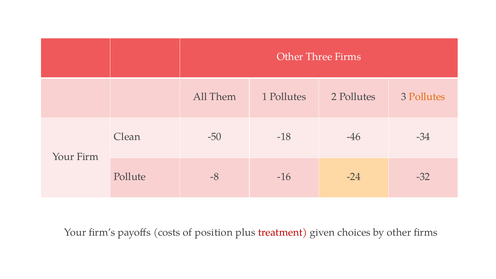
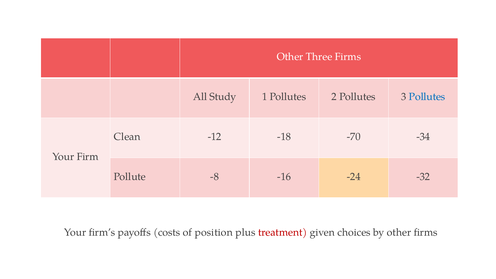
Them: Them -> Study
Pollutes at (427, 97) colour: orange -> blue
-50: -50 -> -12
-46: -46 -> -70
